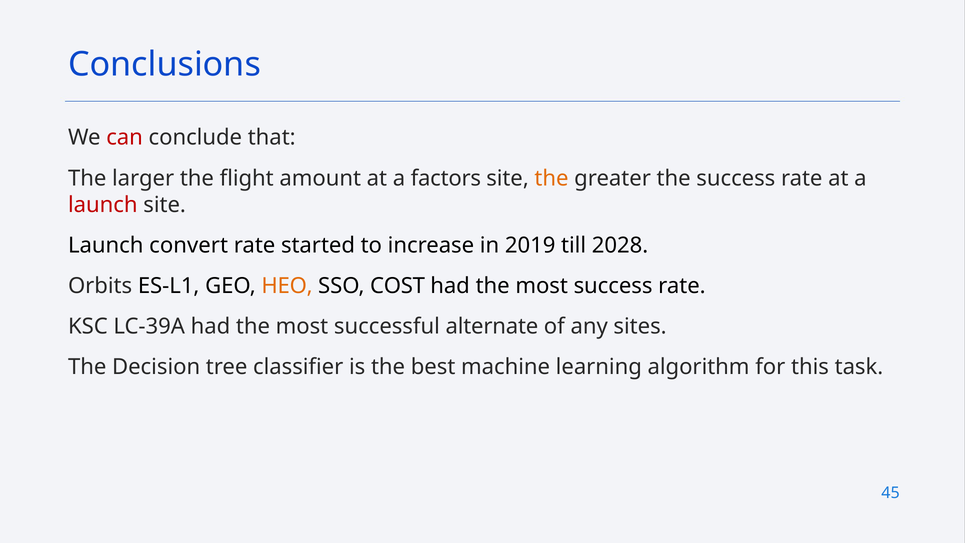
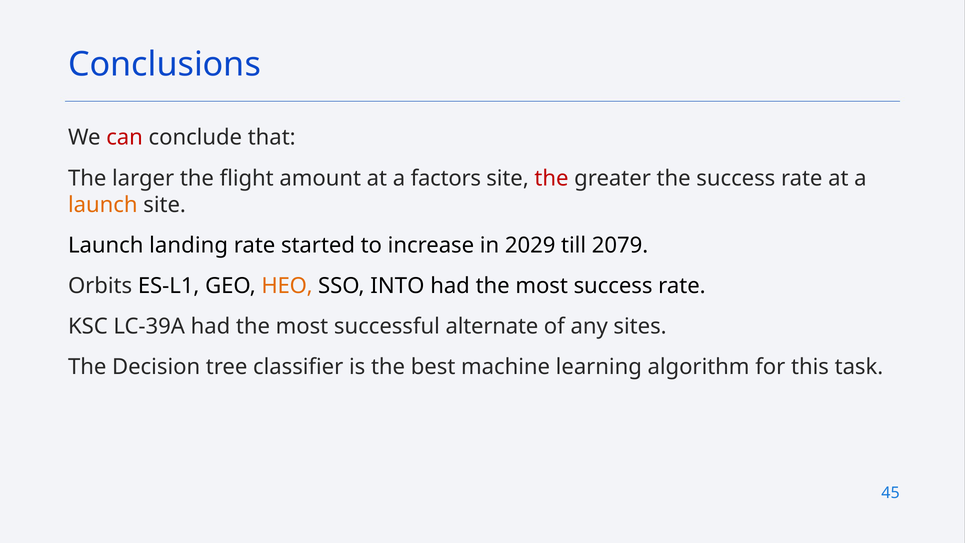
the at (552, 178) colour: orange -> red
launch at (103, 205) colour: red -> orange
convert: convert -> landing
2019: 2019 -> 2029
2028: 2028 -> 2079
COST: COST -> INTO
